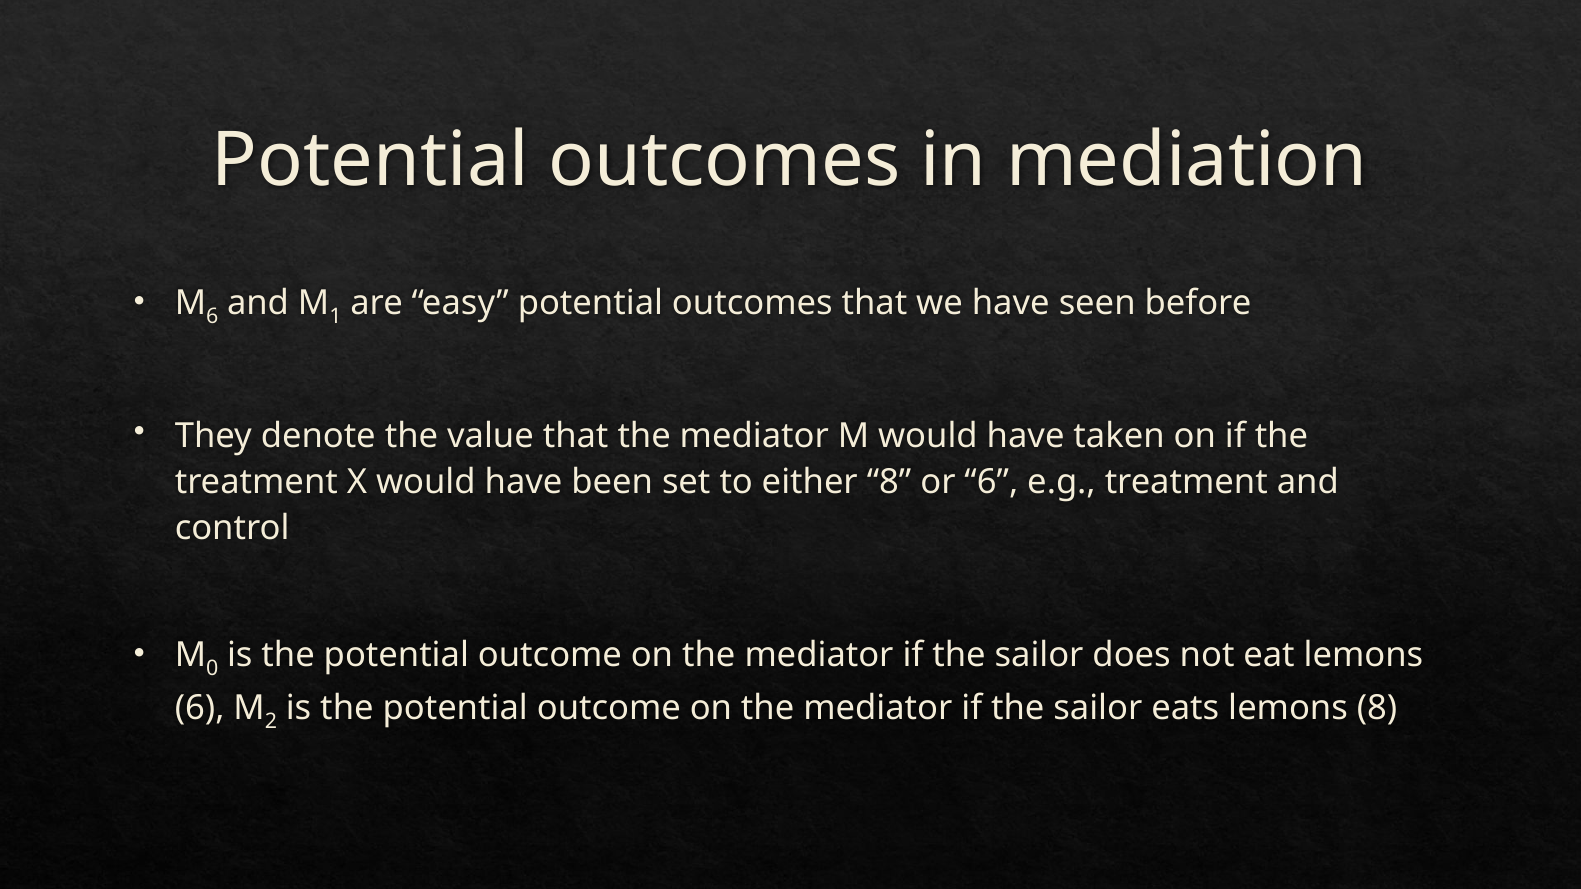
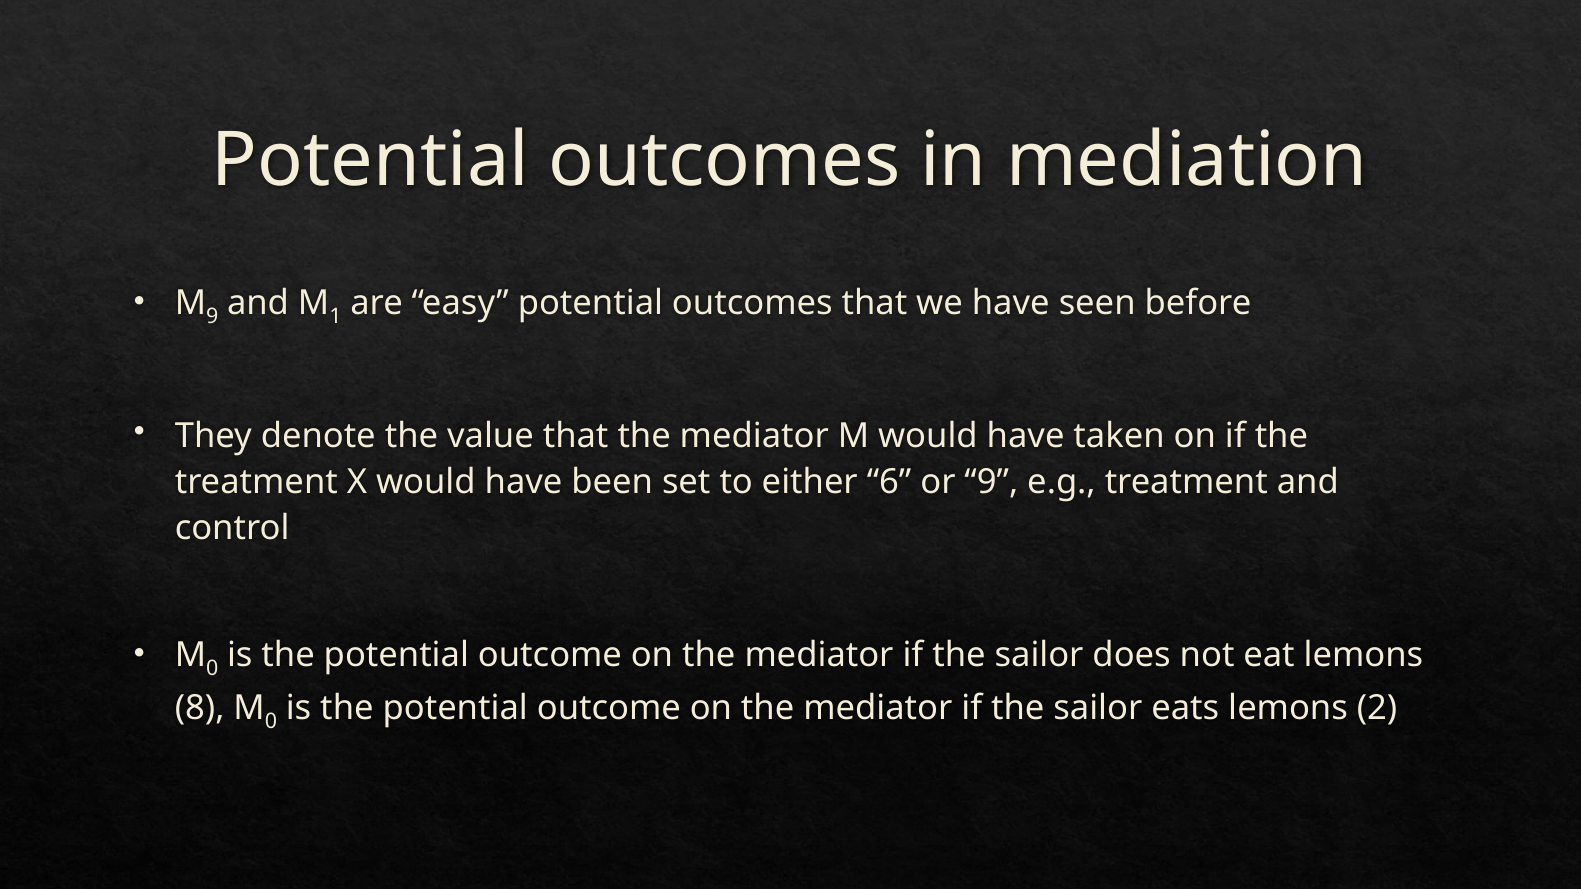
M 6: 6 -> 9
either 8: 8 -> 6
or 6: 6 -> 9
6 at (200, 708): 6 -> 8
2 at (271, 722): 2 -> 0
lemons 8: 8 -> 2
